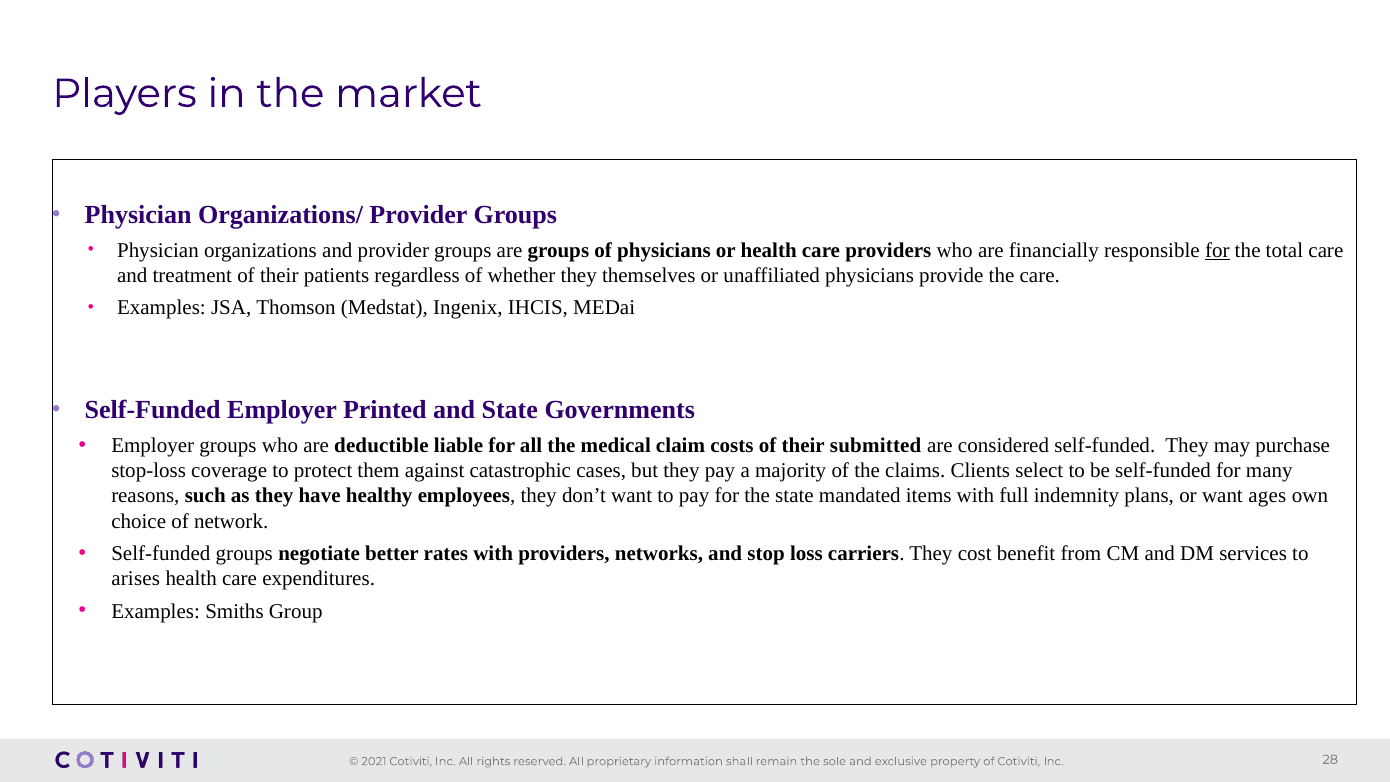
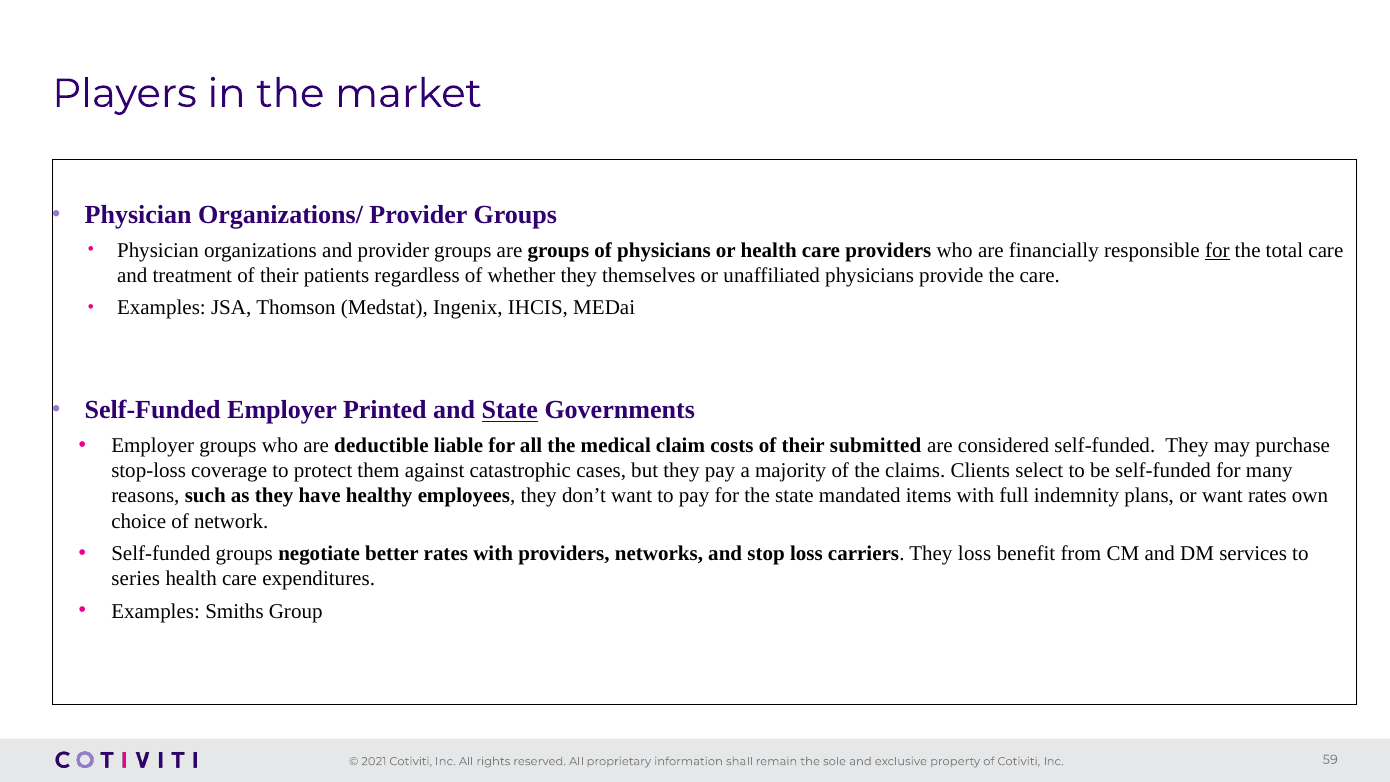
State at (510, 410) underline: none -> present
want ages: ages -> rates
They cost: cost -> loss
arises: arises -> series
28: 28 -> 59
